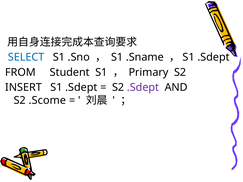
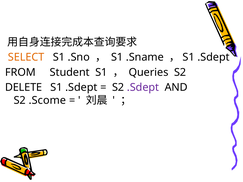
SELECT colour: blue -> orange
Primary: Primary -> Queries
INSERT: INSERT -> DELETE
